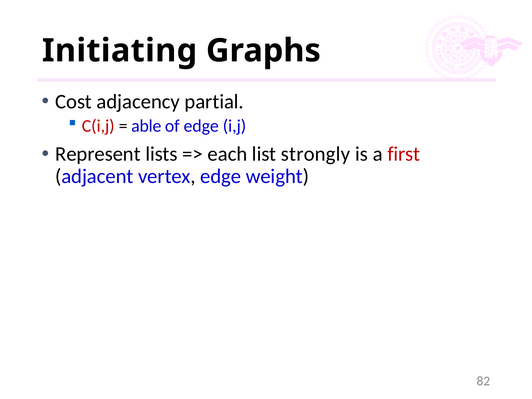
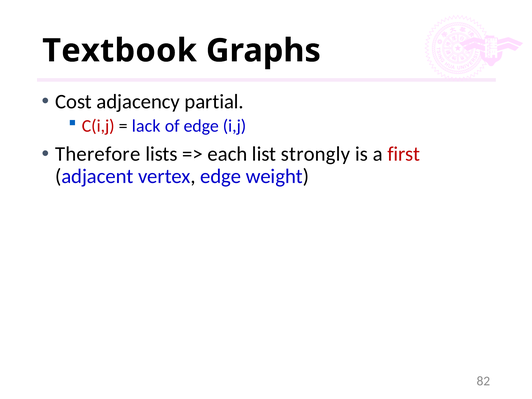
Initiating: Initiating -> Textbook
able: able -> lack
Represent: Represent -> Therefore
